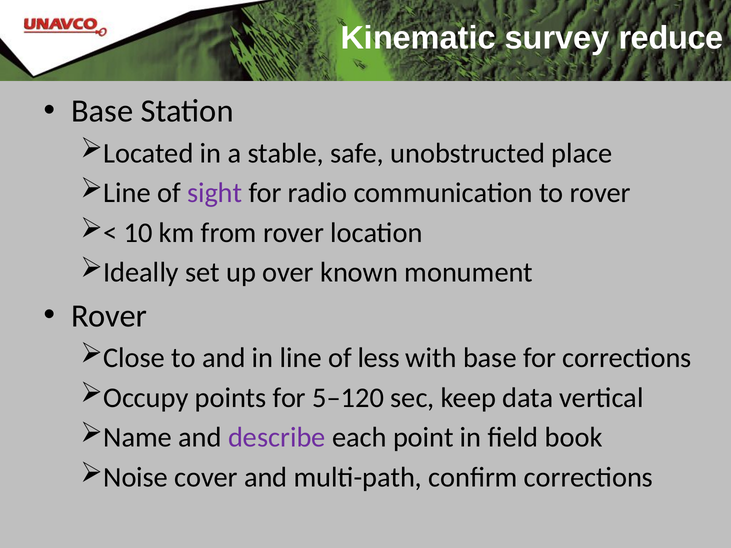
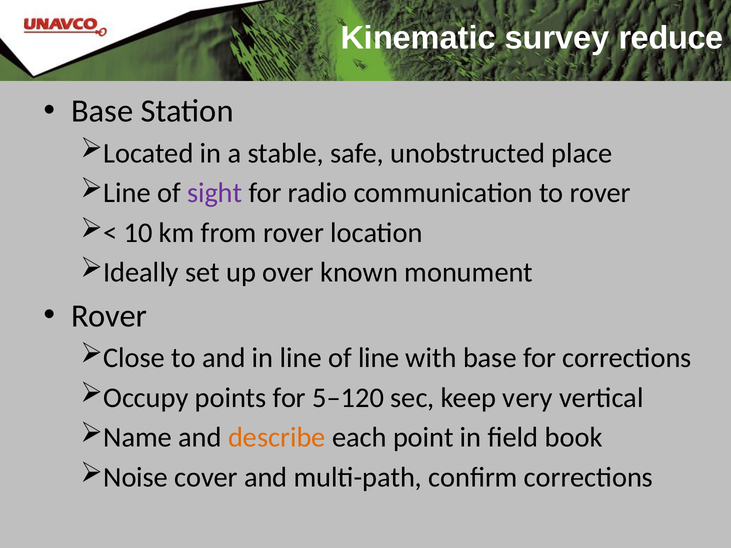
of less: less -> line
data: data -> very
describe colour: purple -> orange
